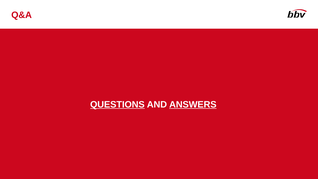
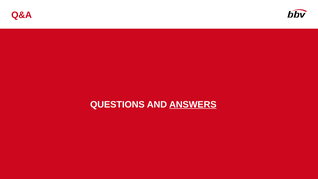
QUESTIONS underline: present -> none
